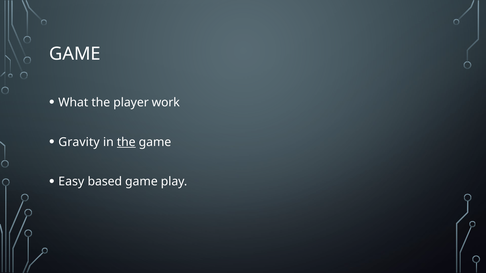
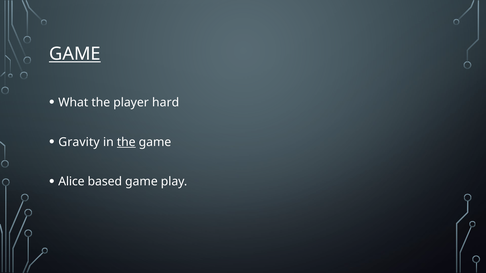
GAME at (75, 54) underline: none -> present
work: work -> hard
Easy: Easy -> Alice
